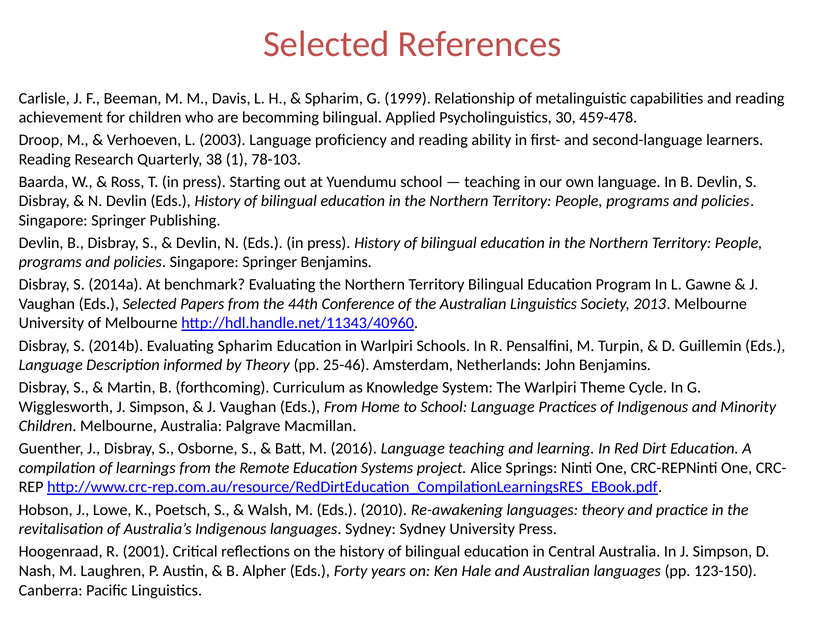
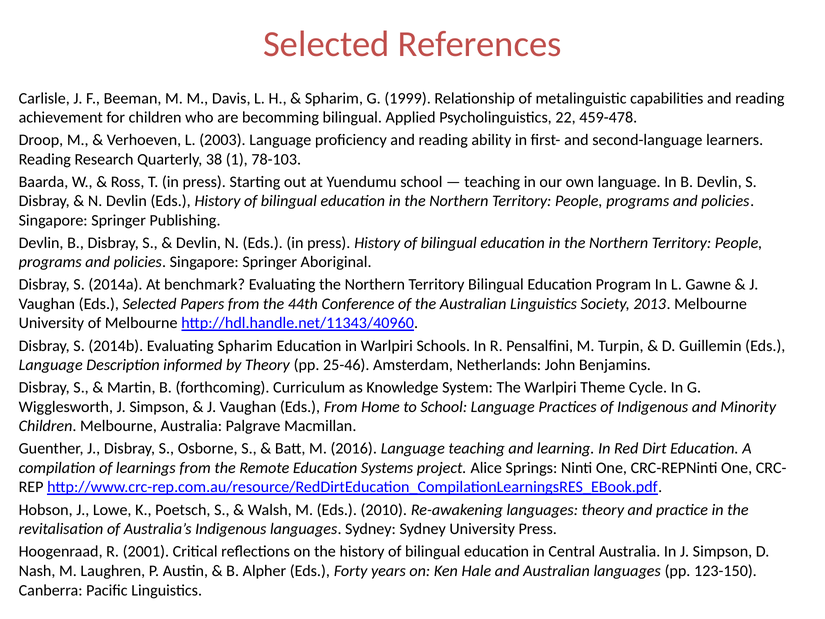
30: 30 -> 22
Springer Benjamins: Benjamins -> Aboriginal
